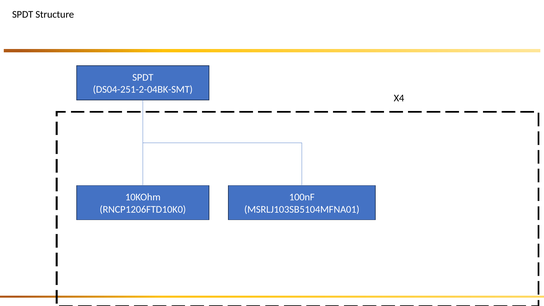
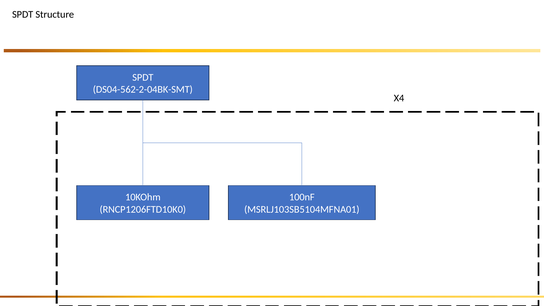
DS04-251-2-04BK-SMT: DS04-251-2-04BK-SMT -> DS04-562-2-04BK-SMT
